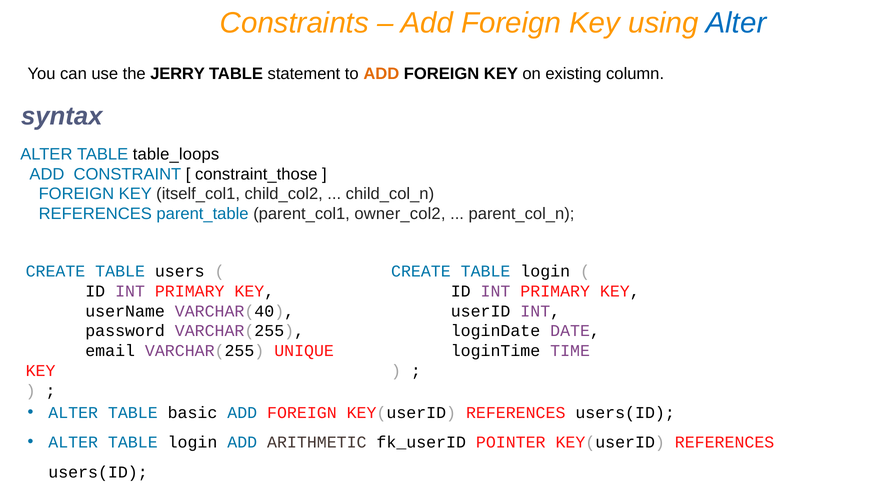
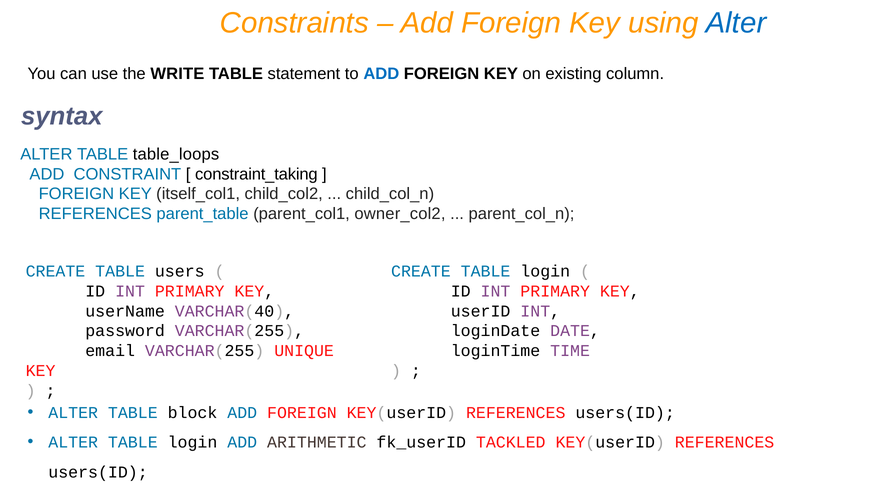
JERRY: JERRY -> WRITE
ADD at (381, 74) colour: orange -> blue
constraint_those: constraint_those -> constraint_taking
basic: basic -> block
POINTER: POINTER -> TACKLED
